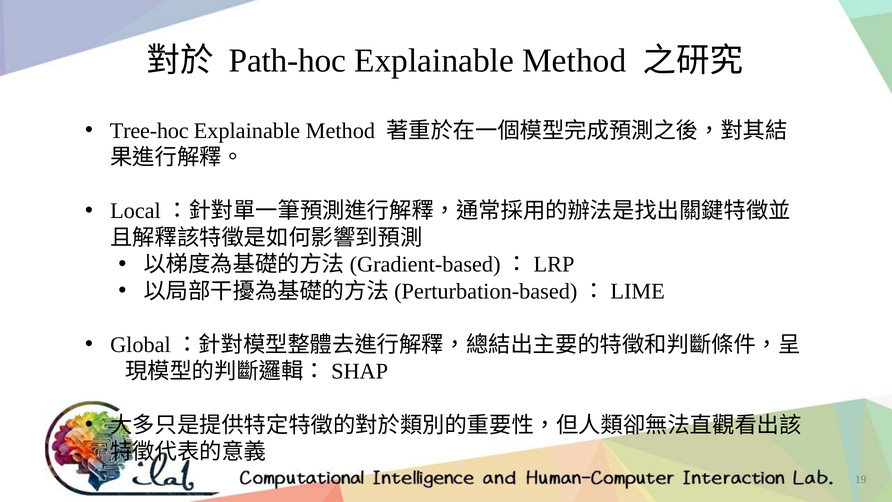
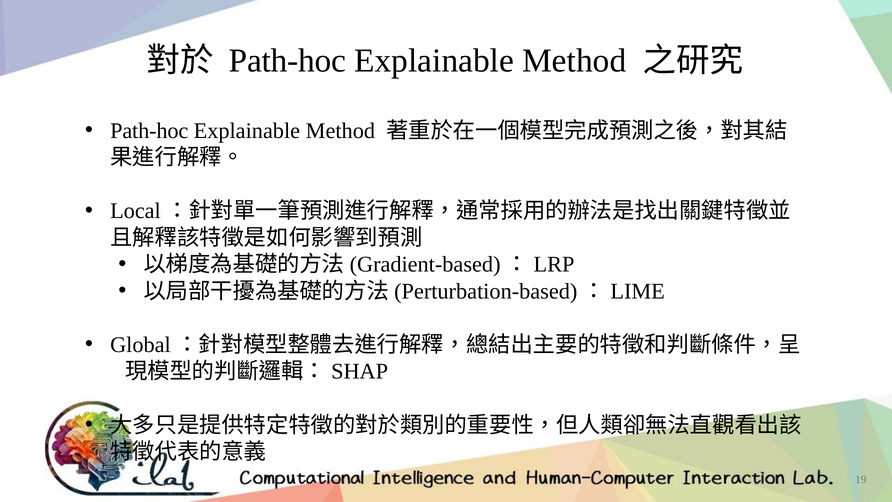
Tree-hoc at (149, 131): Tree-hoc -> Path-hoc
